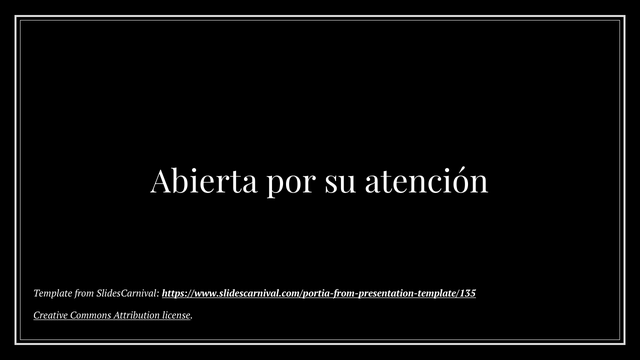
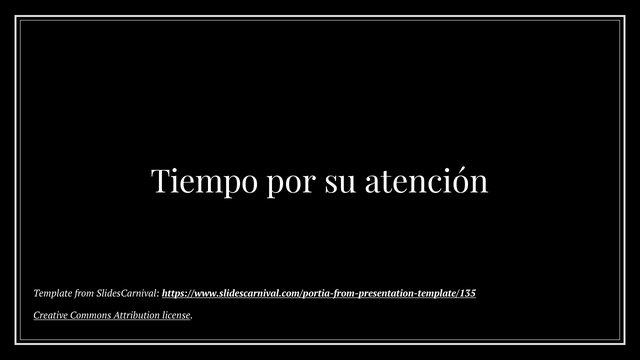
Abierta: Abierta -> Tiempo
